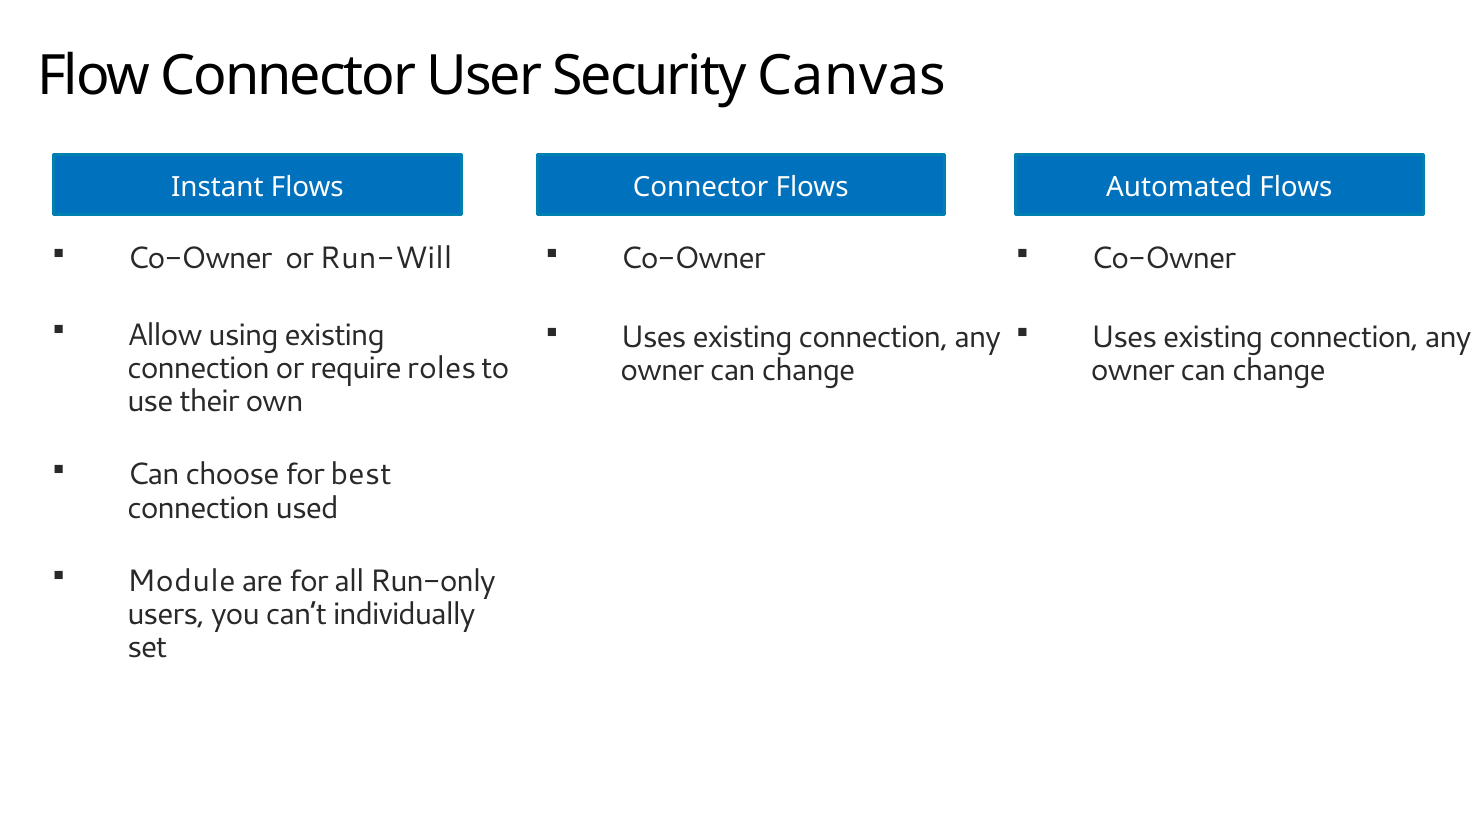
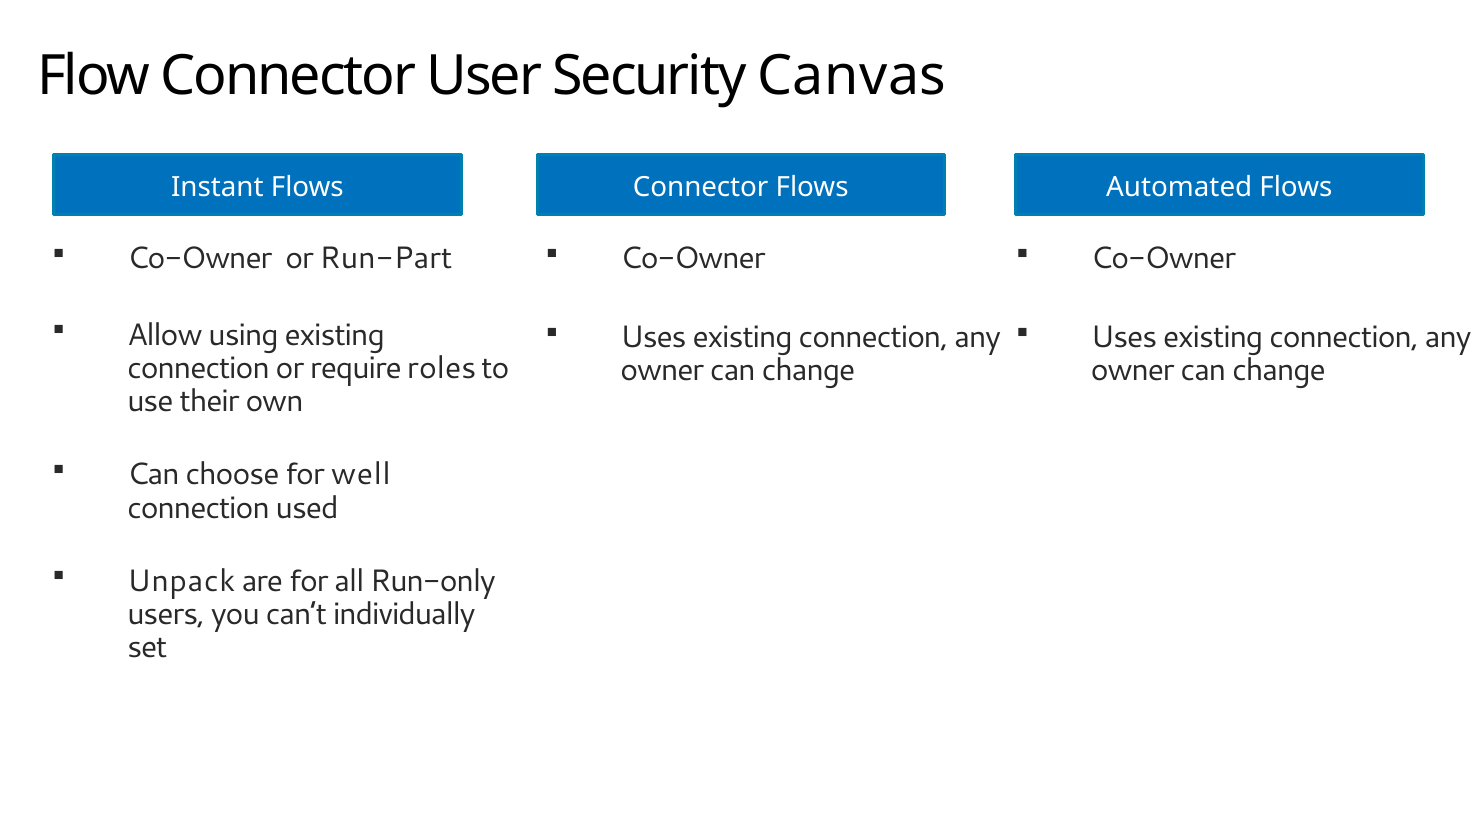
Run-Will: Run-Will -> Run-Part
best: best -> well
Module: Module -> Unpack
